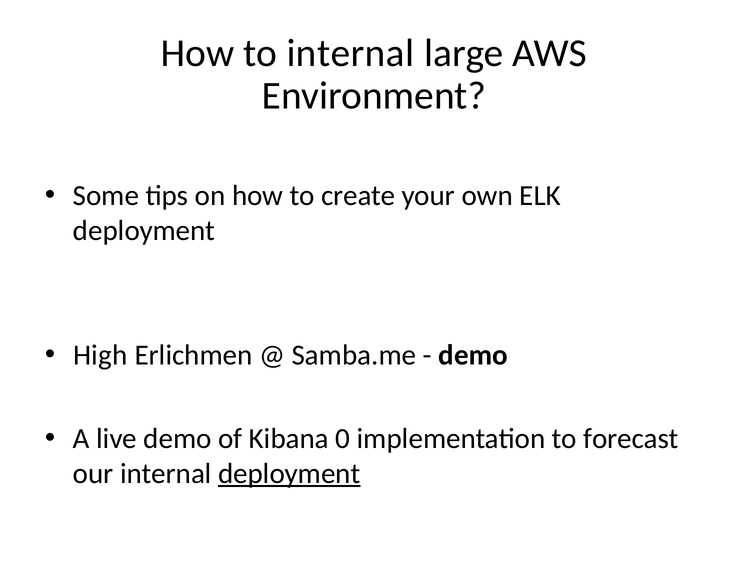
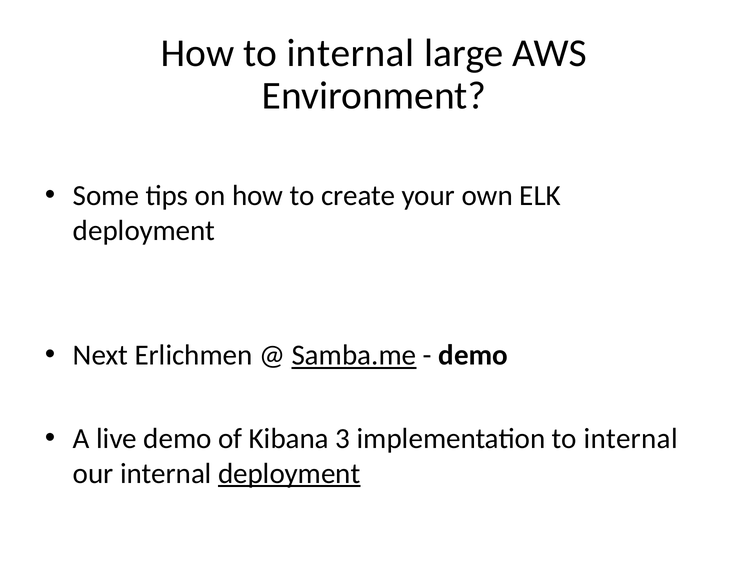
High: High -> Next
Samba.me underline: none -> present
0: 0 -> 3
implementation to forecast: forecast -> internal
